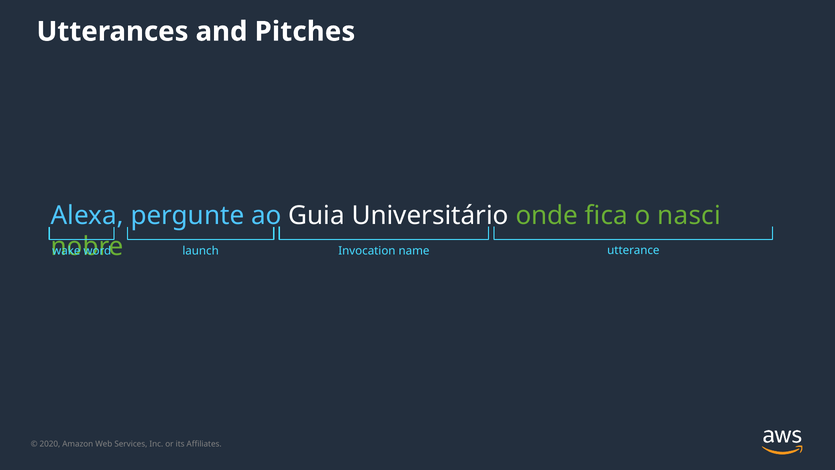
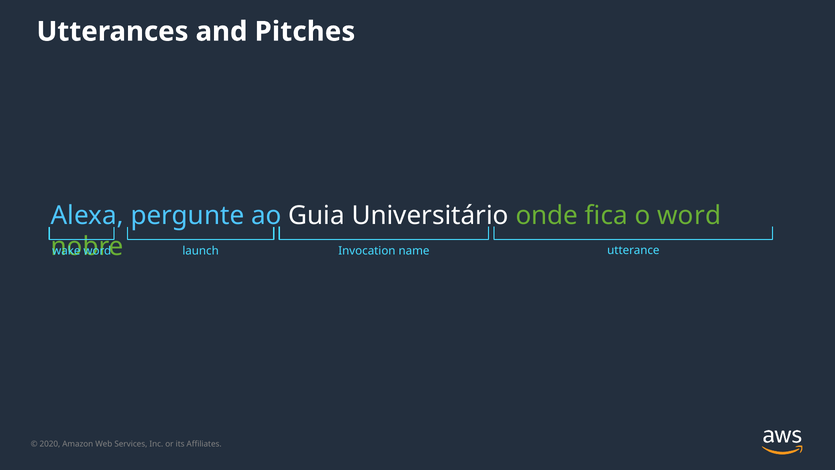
o nasci: nasci -> word
